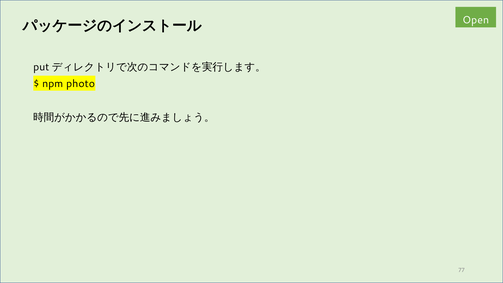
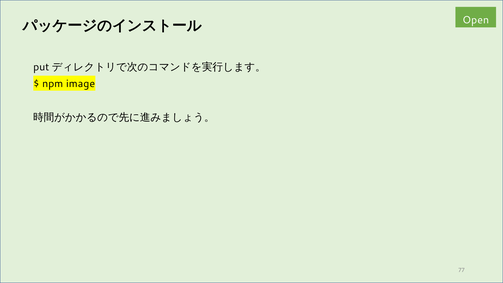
photo: photo -> image
